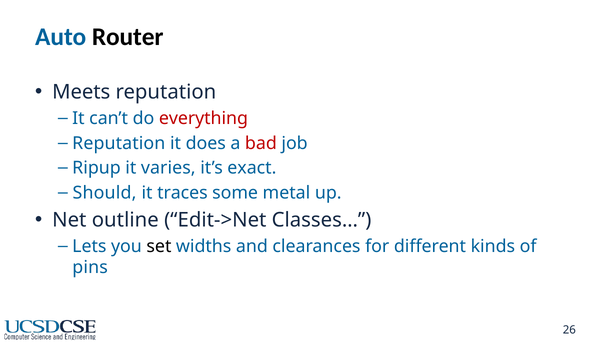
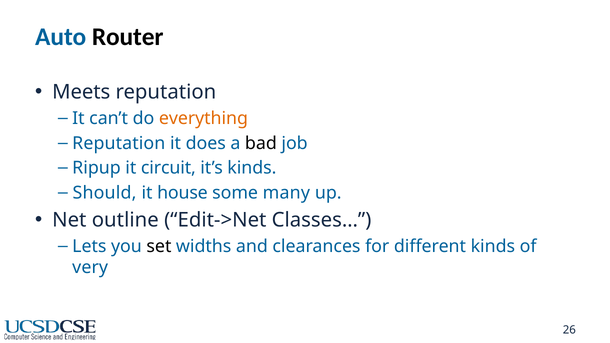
everything colour: red -> orange
bad colour: red -> black
varies: varies -> circuit
it’s exact: exact -> kinds
traces: traces -> house
metal: metal -> many
pins: pins -> very
